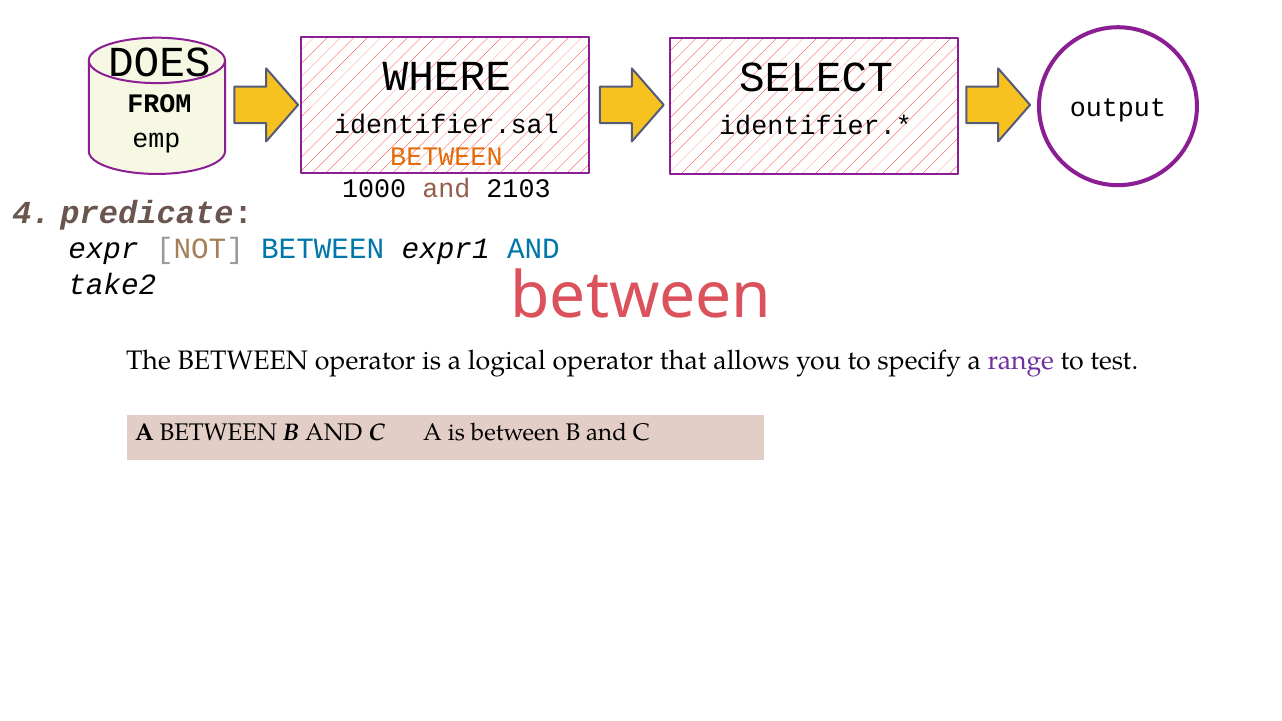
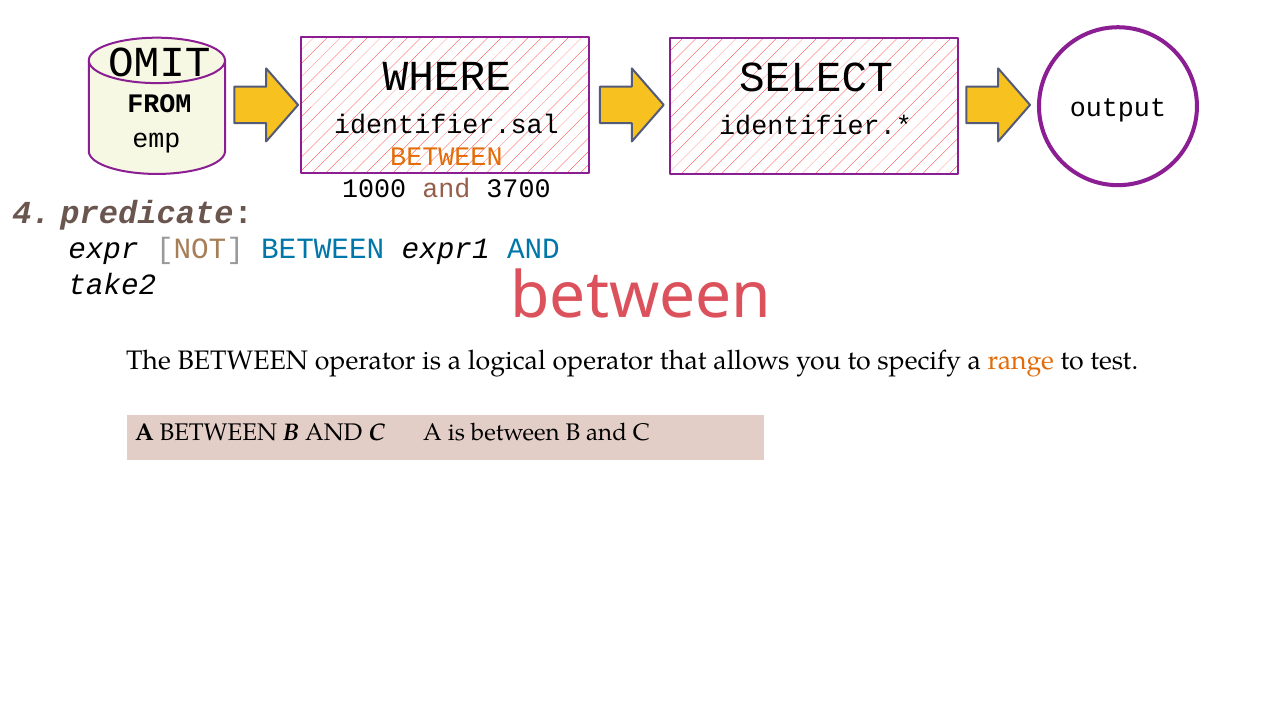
DOES: DOES -> OMIT
2103: 2103 -> 3700
range colour: purple -> orange
